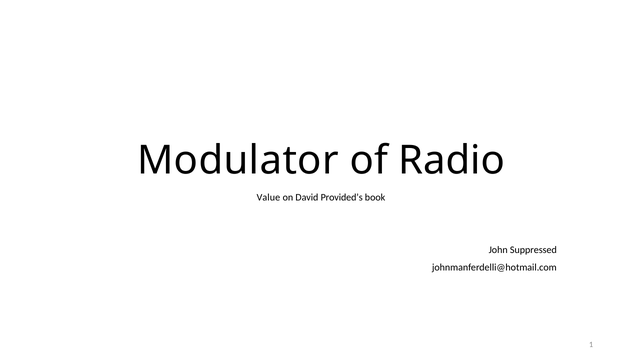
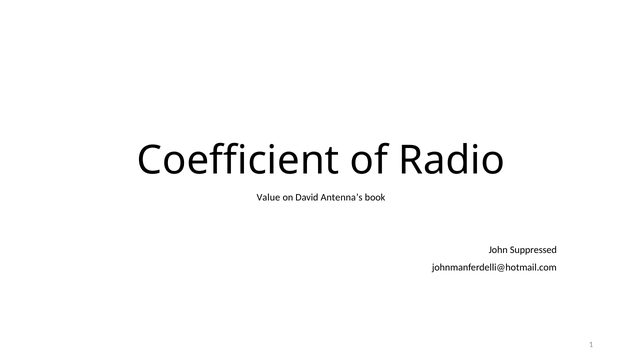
Modulator: Modulator -> Coefficient
Provided’s: Provided’s -> Antenna’s
